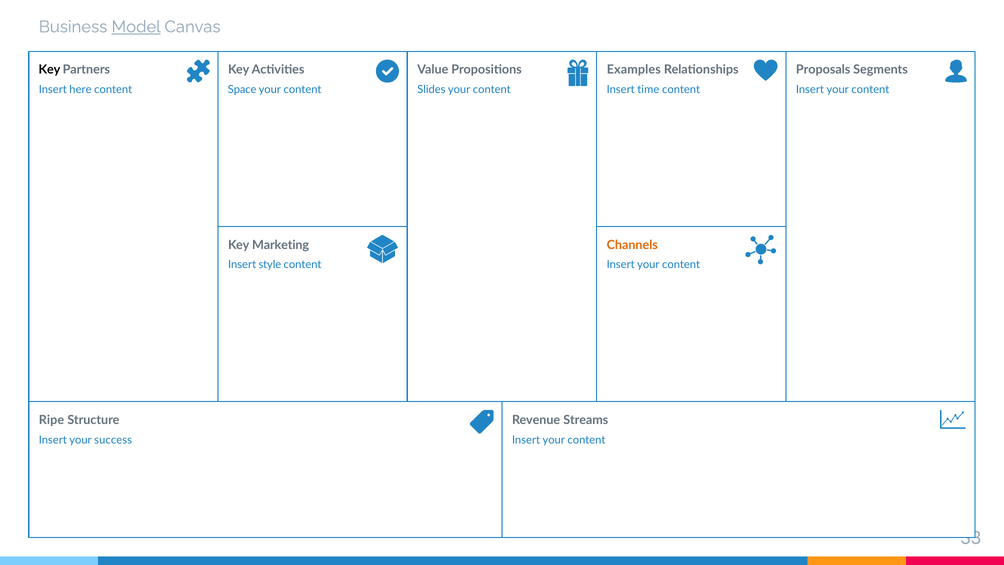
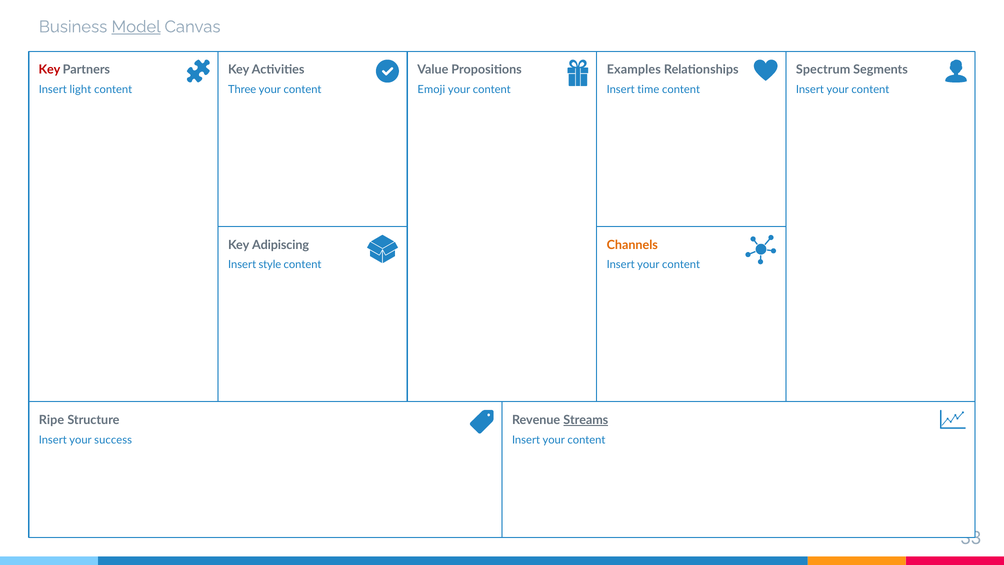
Key at (49, 70) colour: black -> red
Proposals: Proposals -> Spectrum
here: here -> light
Space: Space -> Three
Slides: Slides -> Emoji
Marketing: Marketing -> Adipiscing
Streams underline: none -> present
